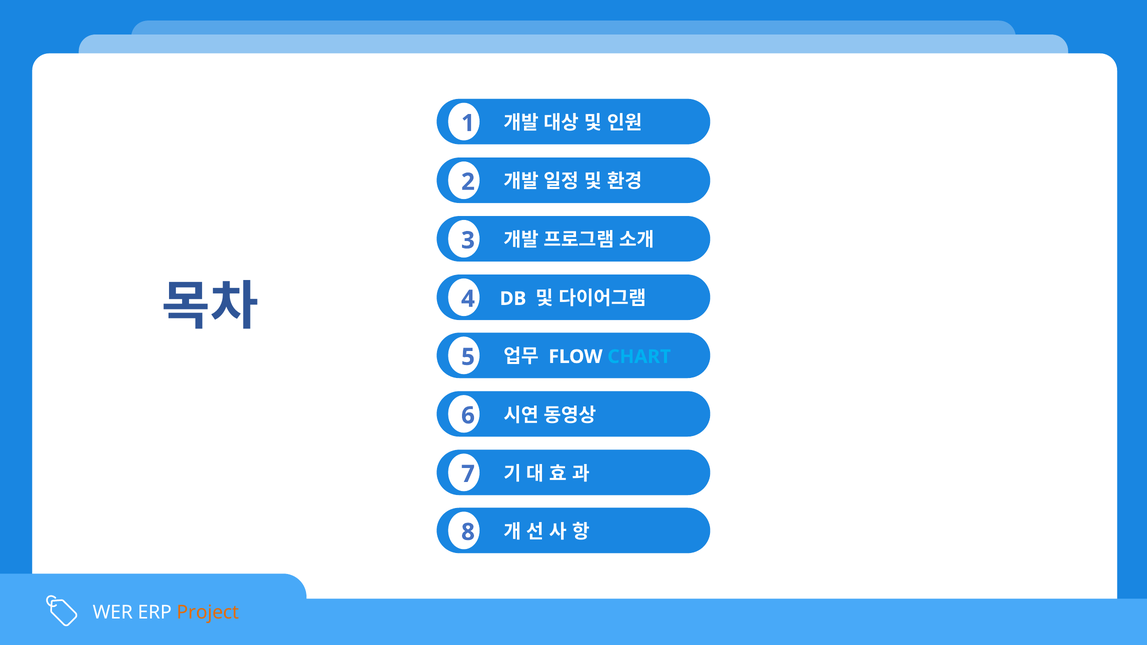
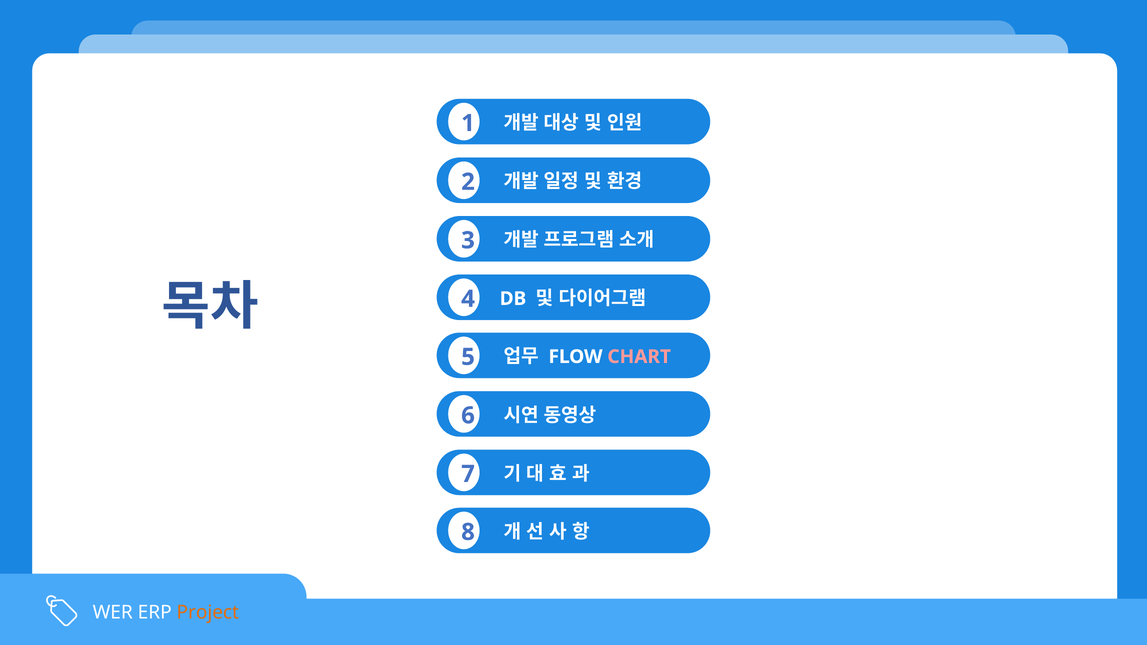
CHART colour: light blue -> pink
